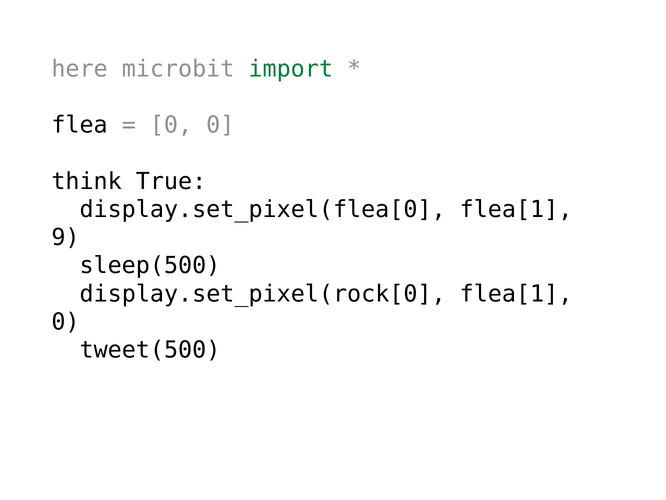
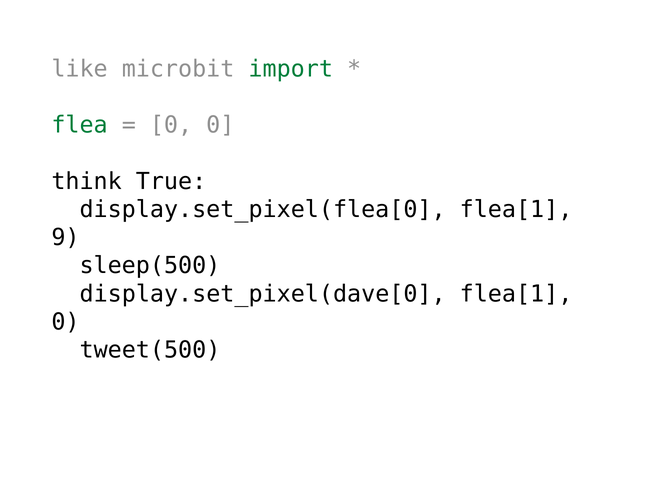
here: here -> like
flea colour: black -> green
display.set_pixel(rock[0: display.set_pixel(rock[0 -> display.set_pixel(dave[0
